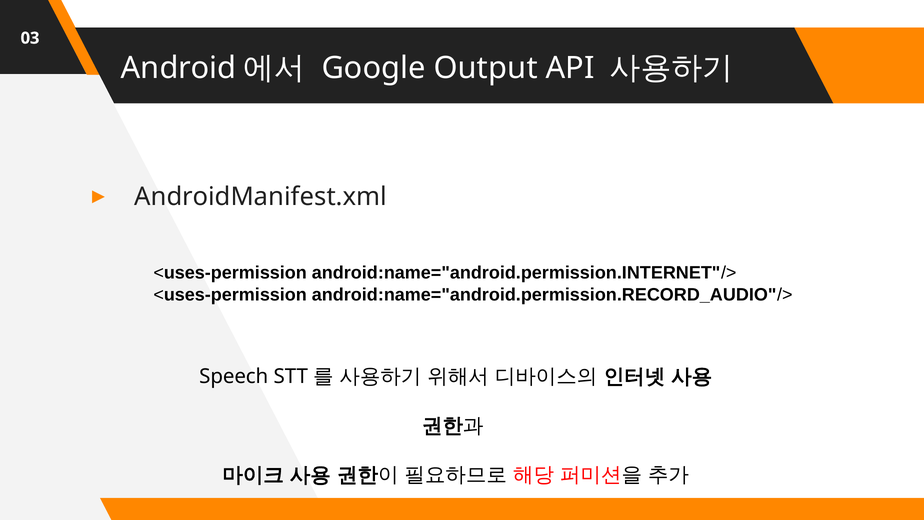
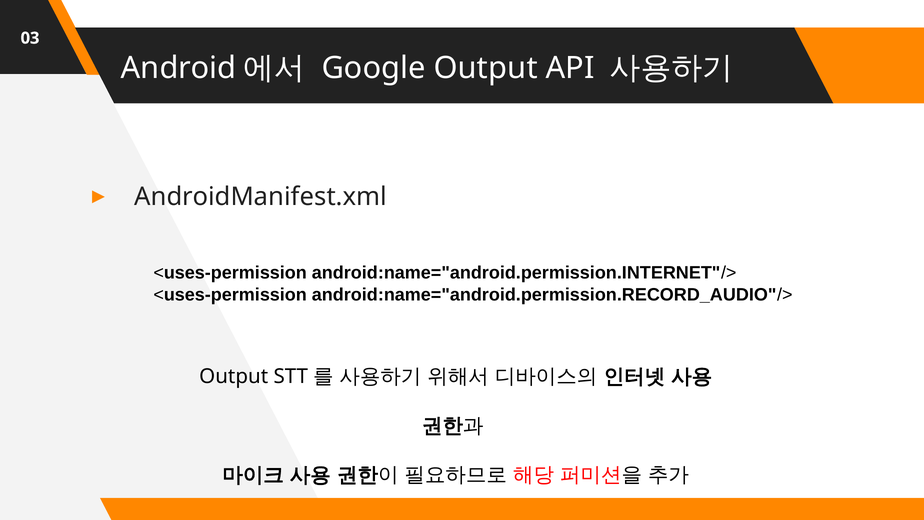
Speech at (234, 376): Speech -> Output
